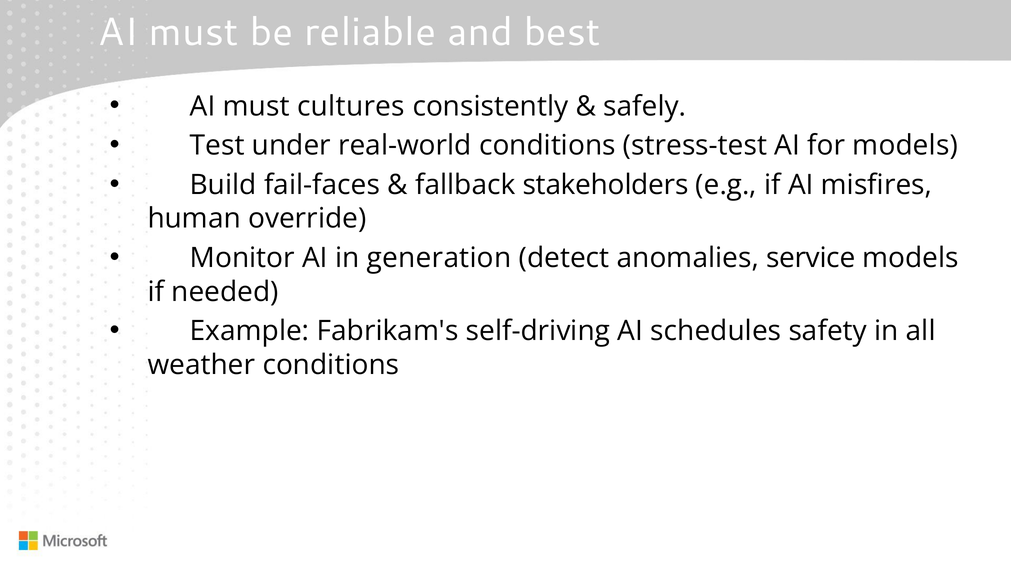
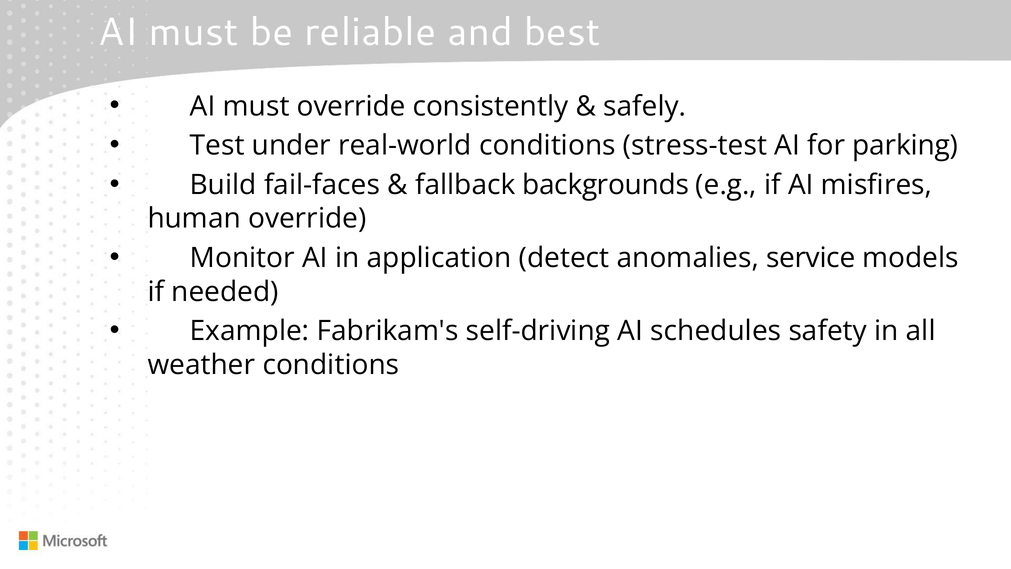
must cultures: cultures -> override
for models: models -> parking
stakeholders: stakeholders -> backgrounds
generation: generation -> application
